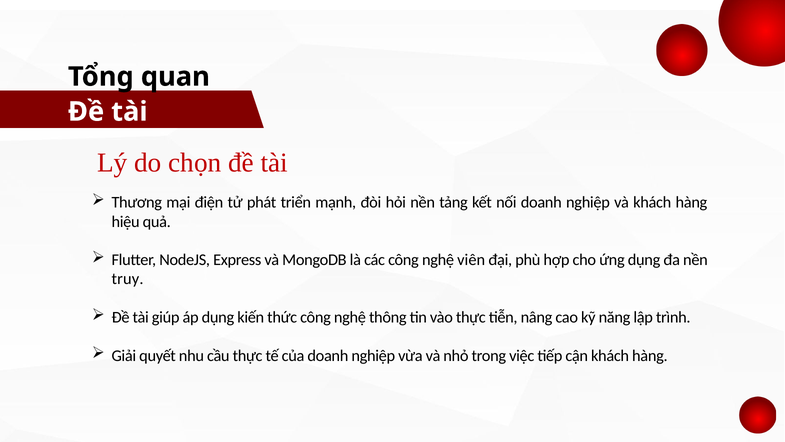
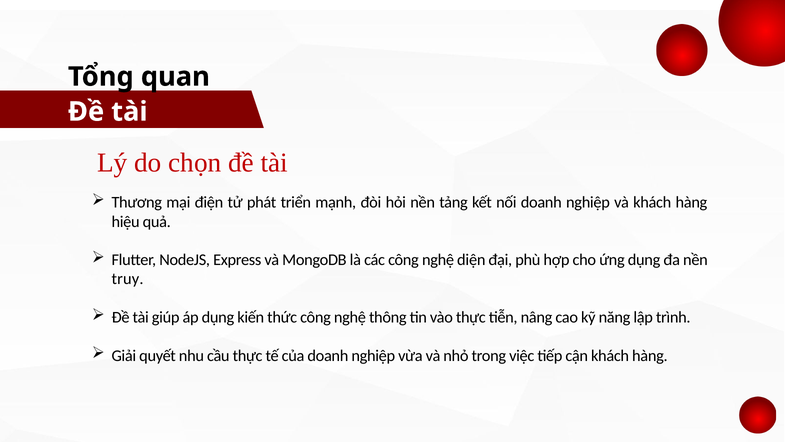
viên: viên -> diện
